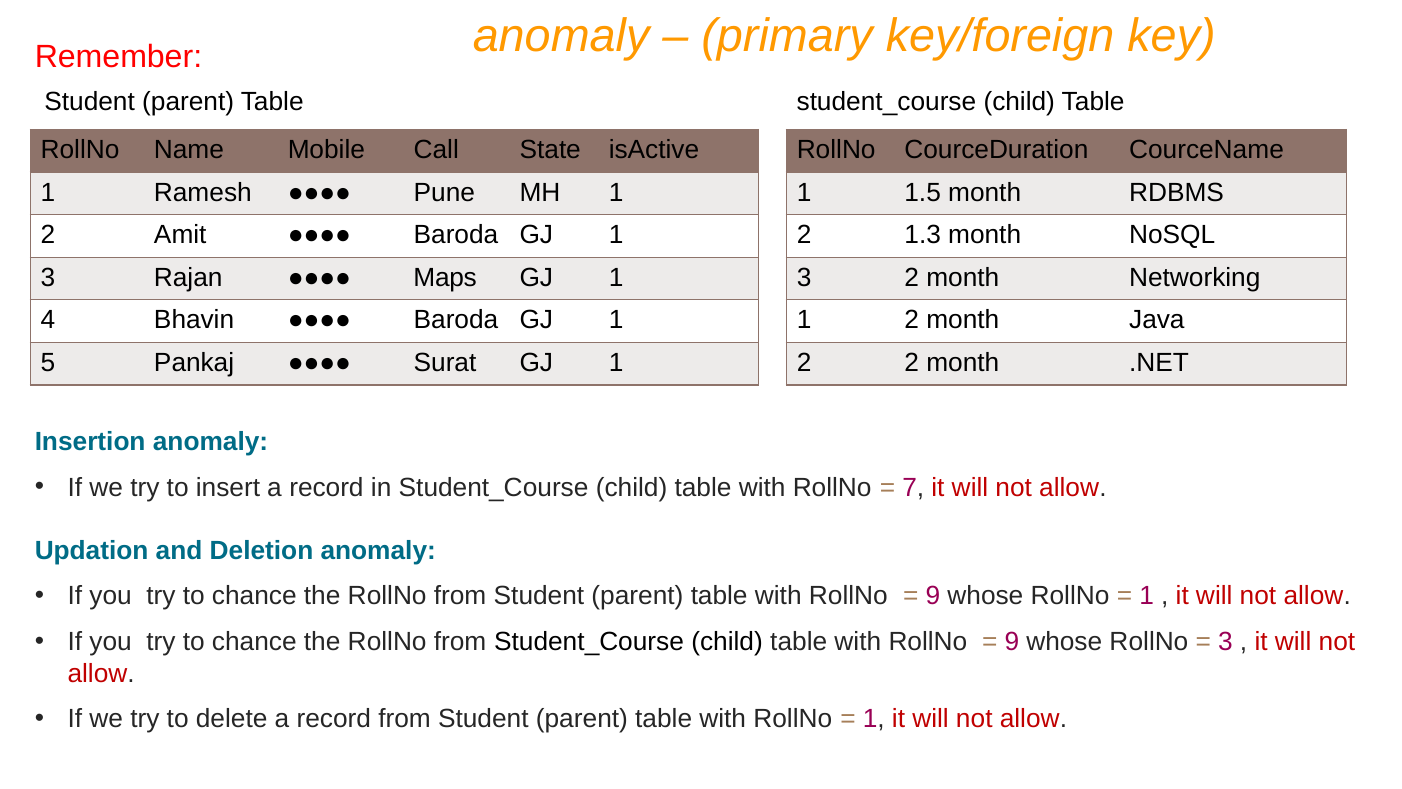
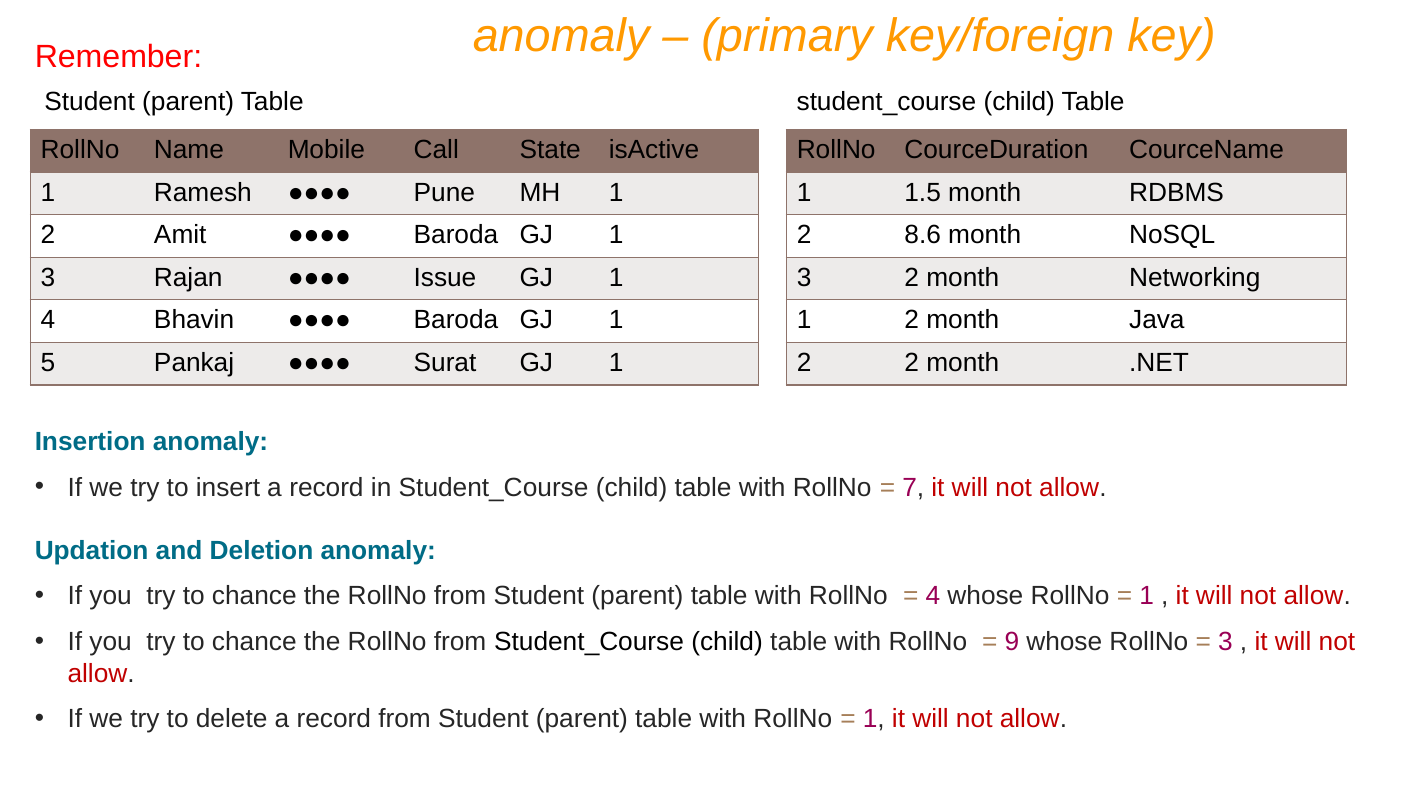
1.3: 1.3 -> 8.6
Maps: Maps -> Issue
9 at (933, 596): 9 -> 4
